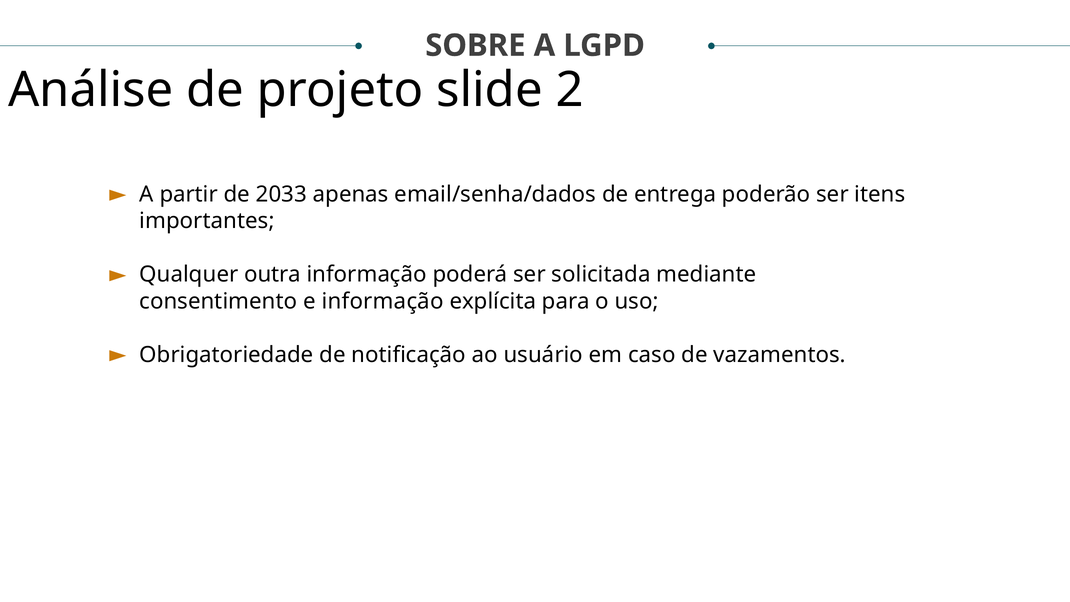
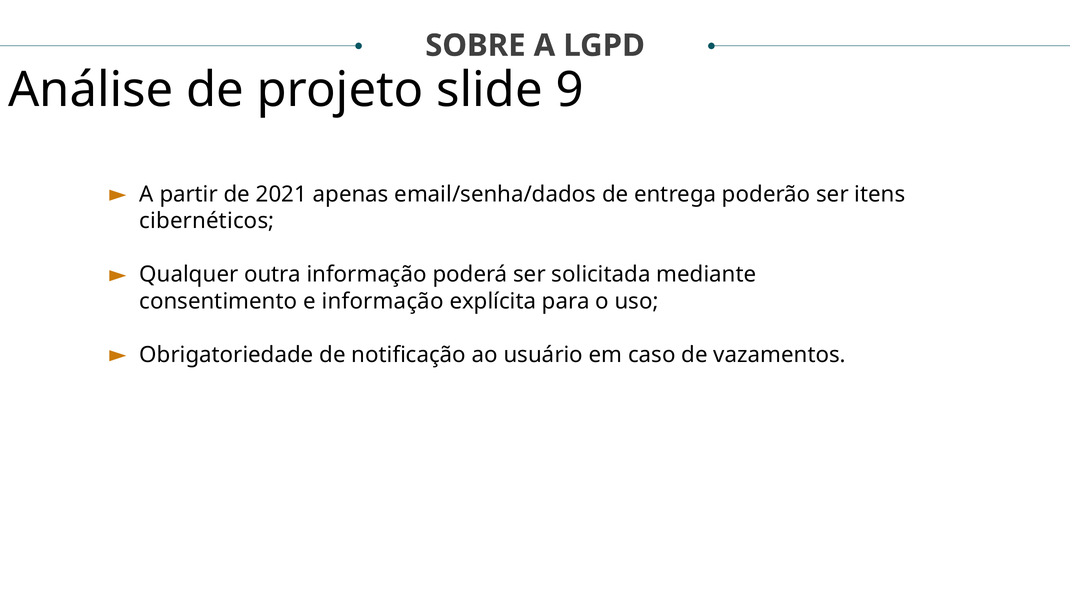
2: 2 -> 9
2033: 2033 -> 2021
importantes: importantes -> cibernéticos
